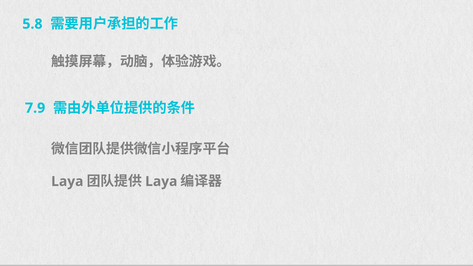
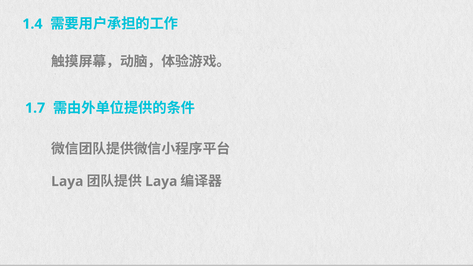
5.8: 5.8 -> 1.4
7.9: 7.9 -> 1.7
